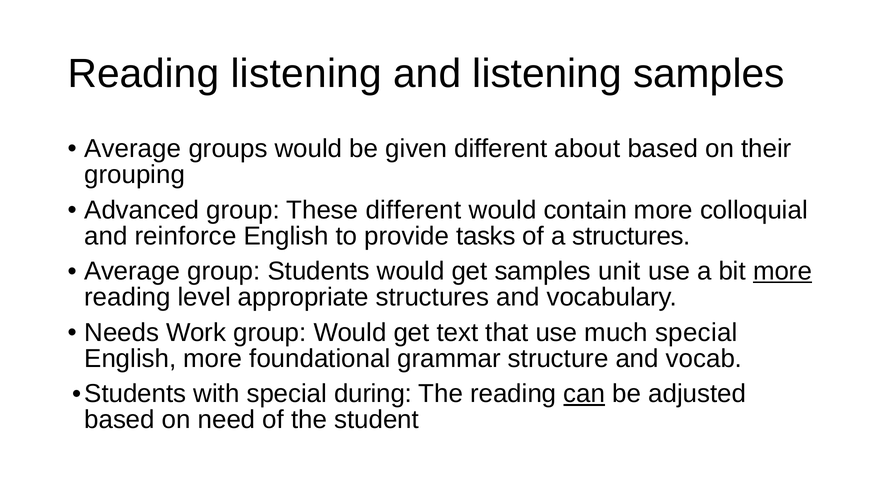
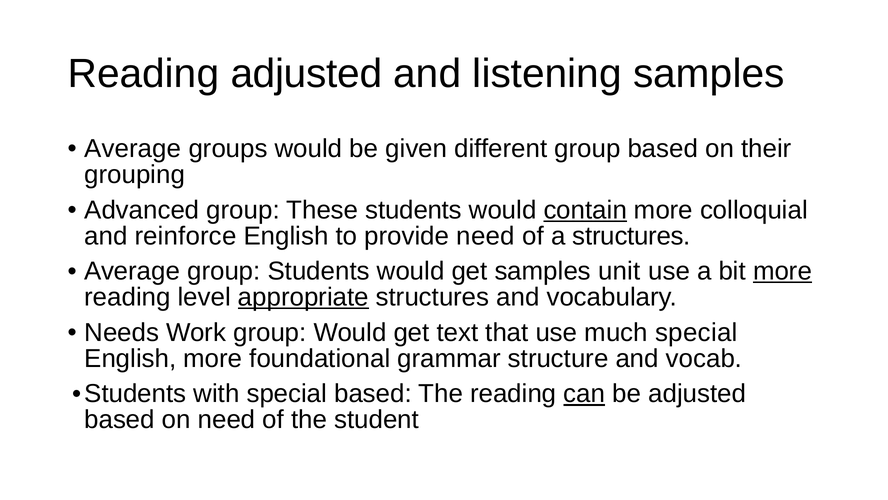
Reading listening: listening -> adjusted
different about: about -> group
These different: different -> students
contain underline: none -> present
provide tasks: tasks -> need
appropriate underline: none -> present
special during: during -> based
